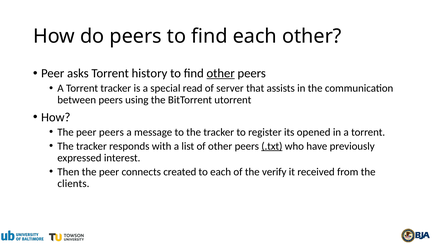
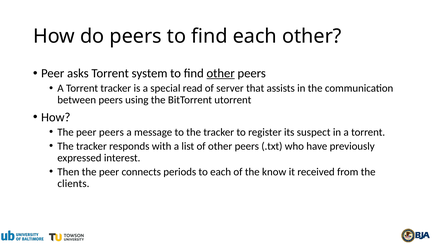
history: history -> system
opened: opened -> suspect
.txt underline: present -> none
created: created -> periods
verify: verify -> know
